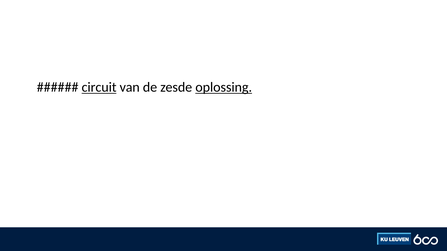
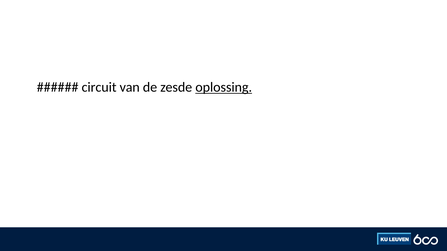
circuit underline: present -> none
